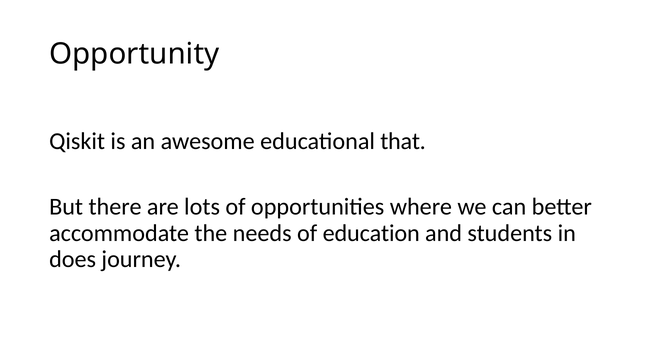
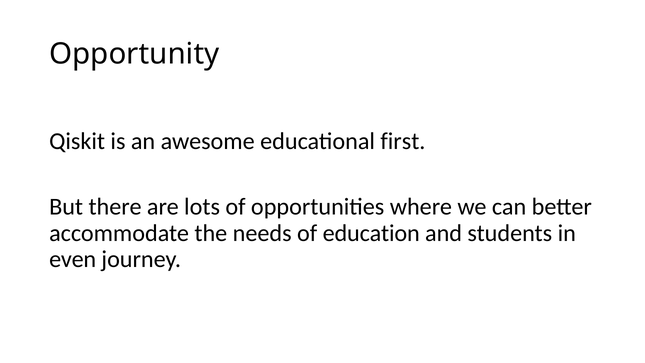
that: that -> first
does: does -> even
